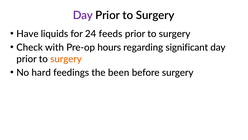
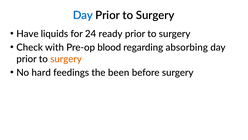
Day at (83, 15) colour: purple -> blue
feeds: feeds -> ready
hours: hours -> blood
significant: significant -> absorbing
